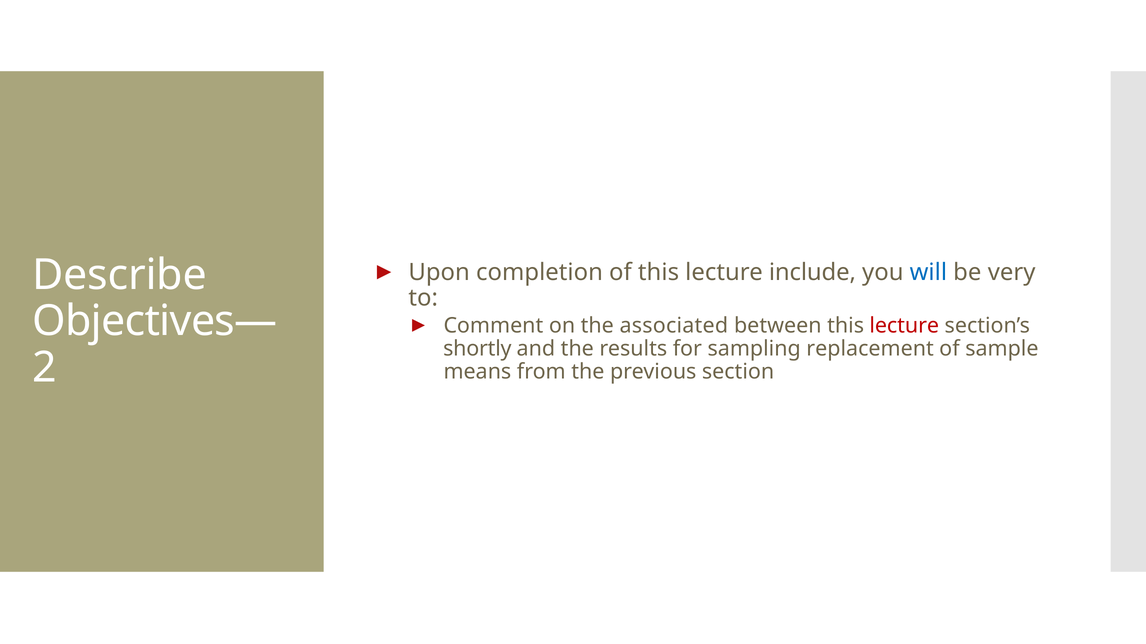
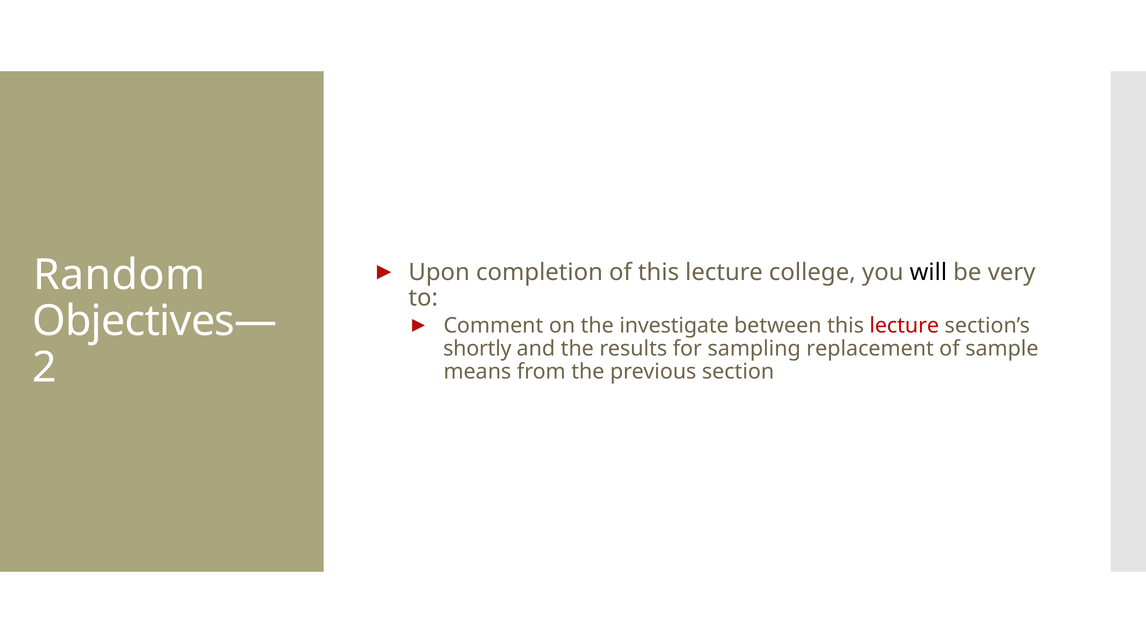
include: include -> college
will colour: blue -> black
Describe: Describe -> Random
associated: associated -> investigate
